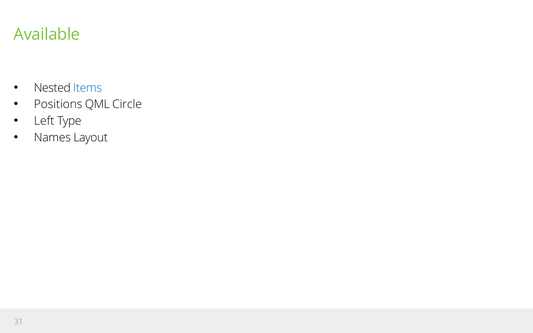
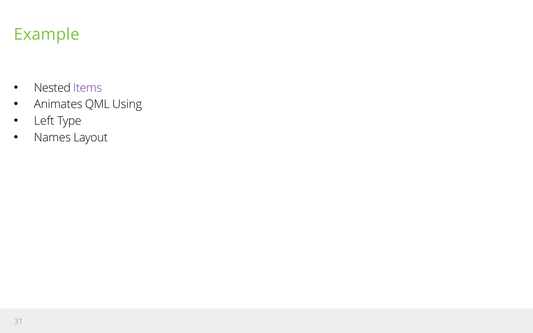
Available: Available -> Example
Items colour: blue -> purple
Positions: Positions -> Animates
Circle: Circle -> Using
